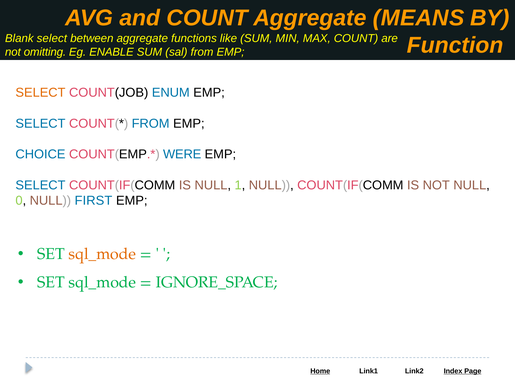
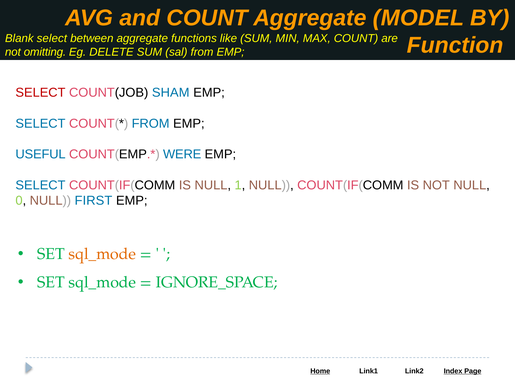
MEANS: MEANS -> MODEL
ENABLE: ENABLE -> DELETE
SELECT at (40, 93) colour: orange -> red
ENUM: ENUM -> SHAM
CHOICE: CHOICE -> USEFUL
